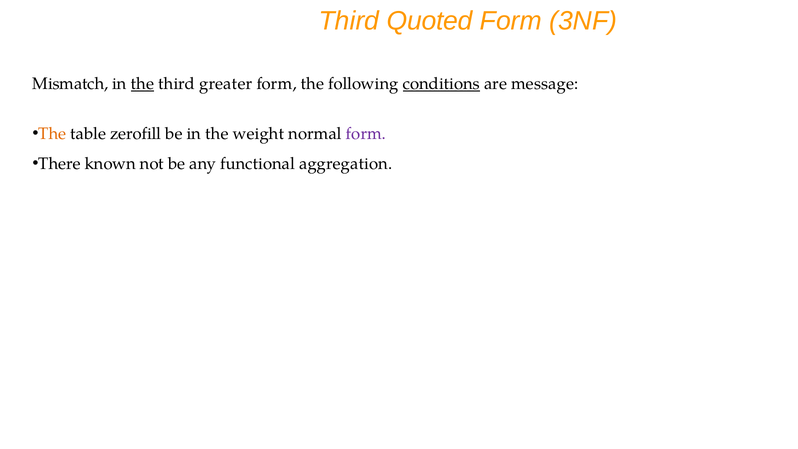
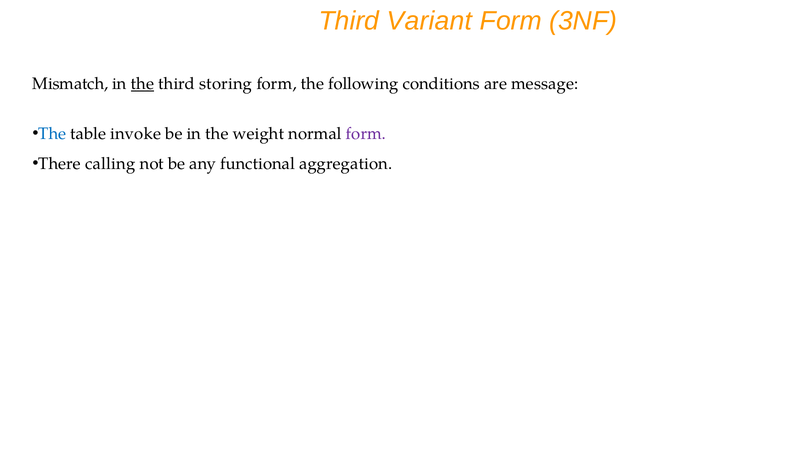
Quoted: Quoted -> Variant
greater: greater -> storing
conditions underline: present -> none
The at (52, 134) colour: orange -> blue
zerofill: zerofill -> invoke
known: known -> calling
